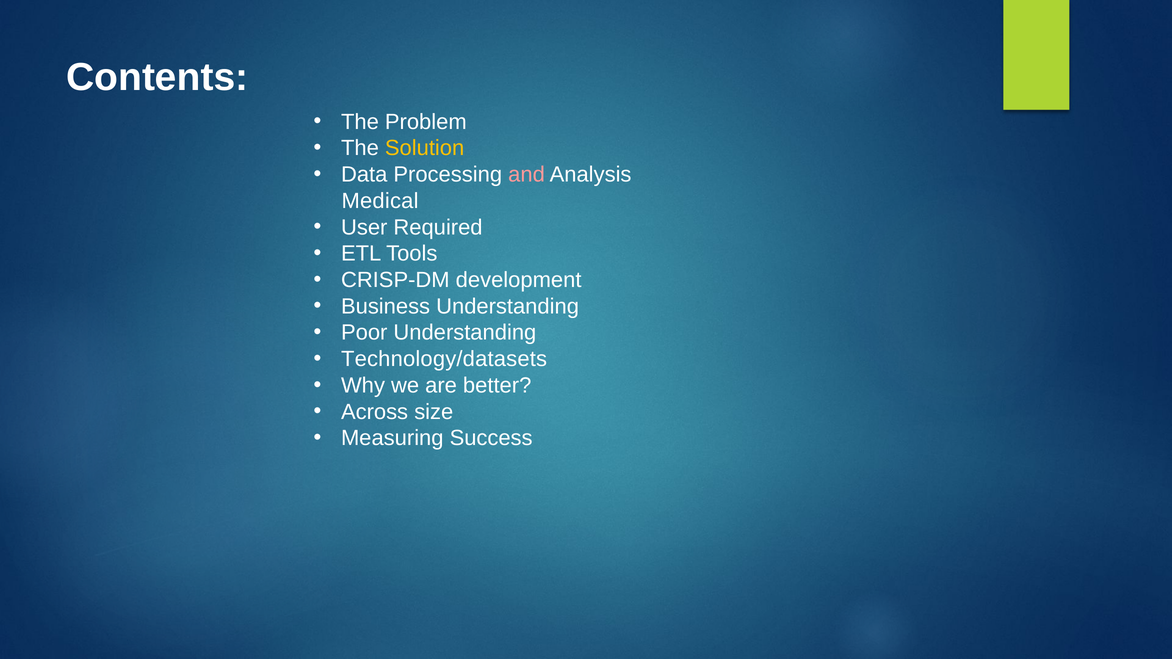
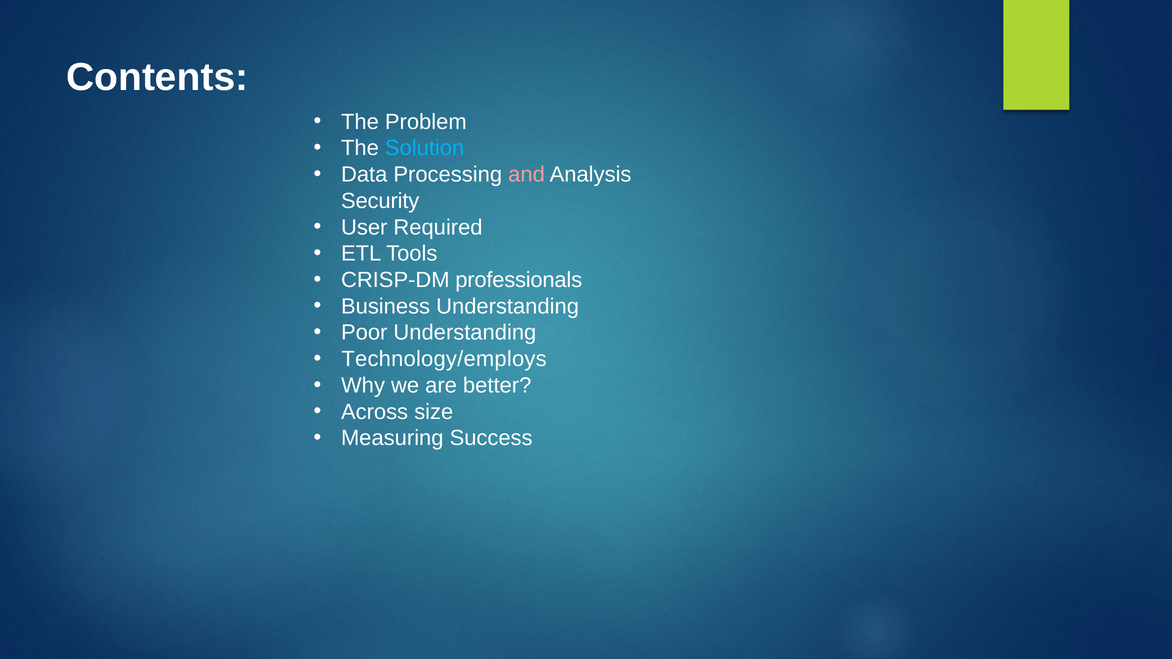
Solution colour: yellow -> light blue
Medical: Medical -> Security
development: development -> professionals
Technology/datasets: Technology/datasets -> Technology/employs
